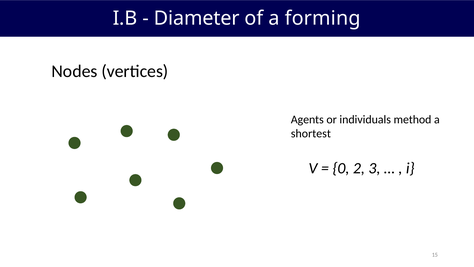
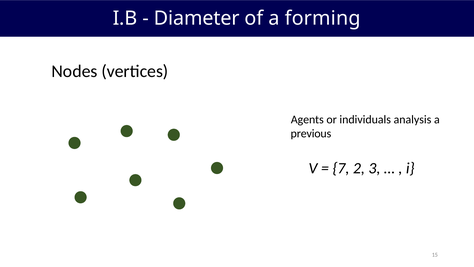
method: method -> analysis
shortest: shortest -> previous
0: 0 -> 7
